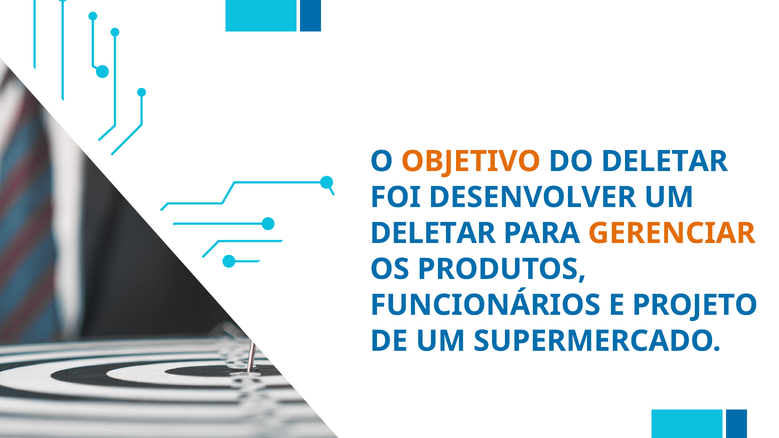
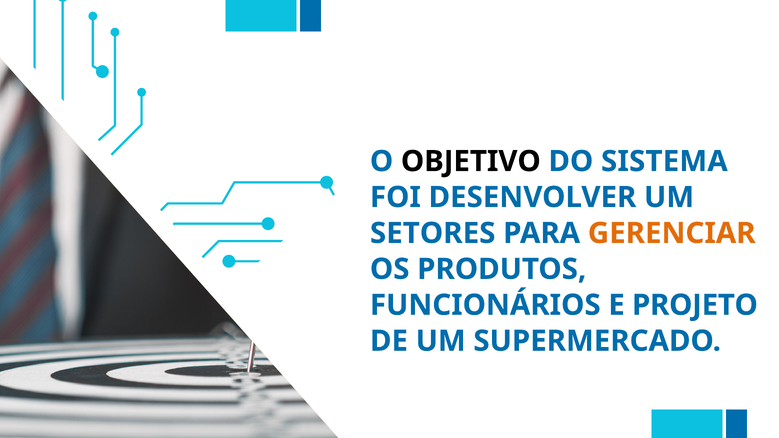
OBJETIVO colour: orange -> black
DO DELETAR: DELETAR -> SISTEMA
DELETAR at (433, 233): DELETAR -> SETORES
